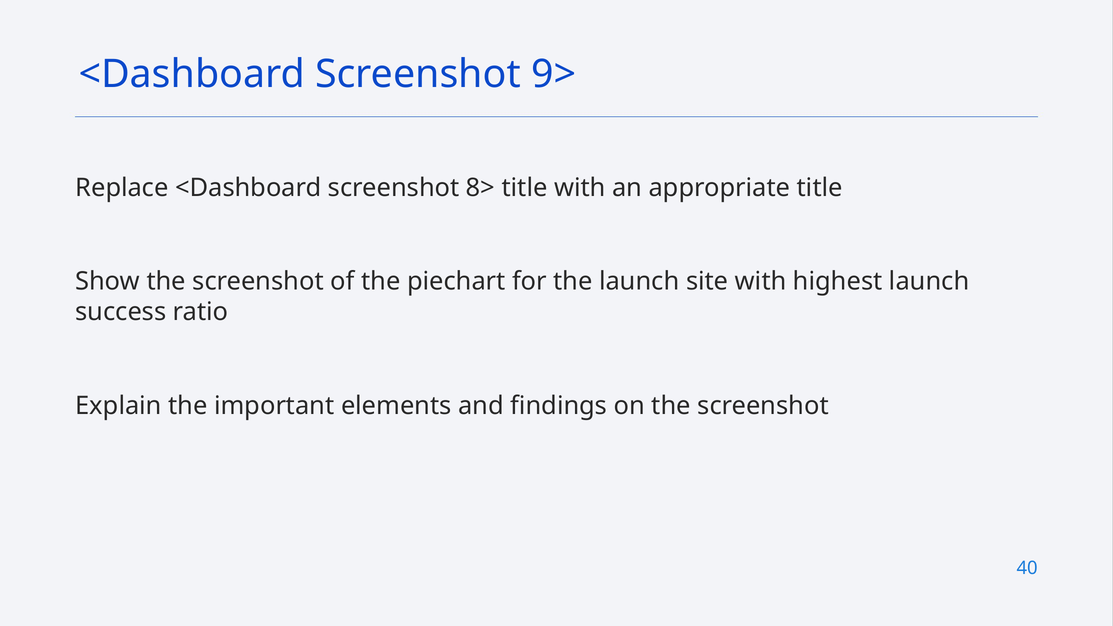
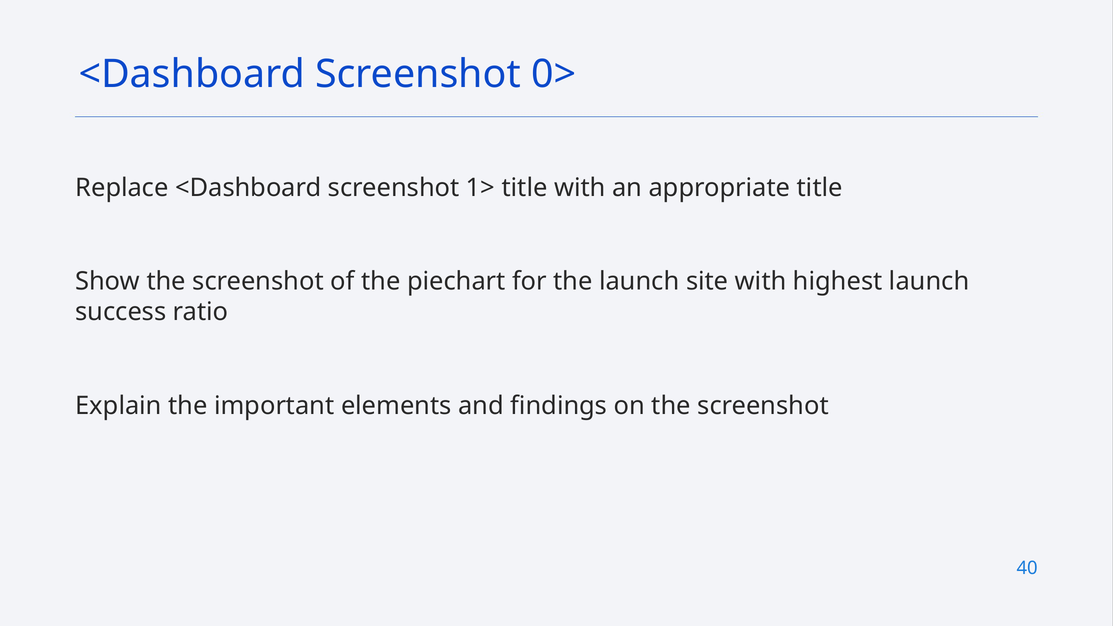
9>: 9> -> 0>
8>: 8> -> 1>
